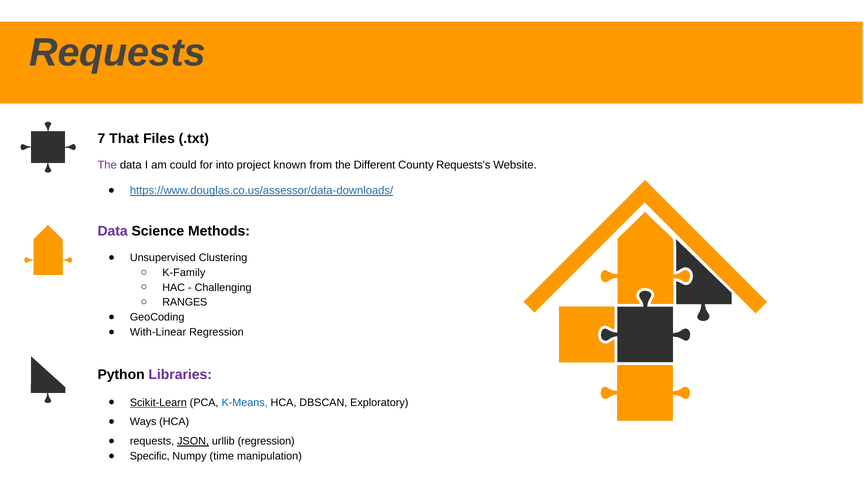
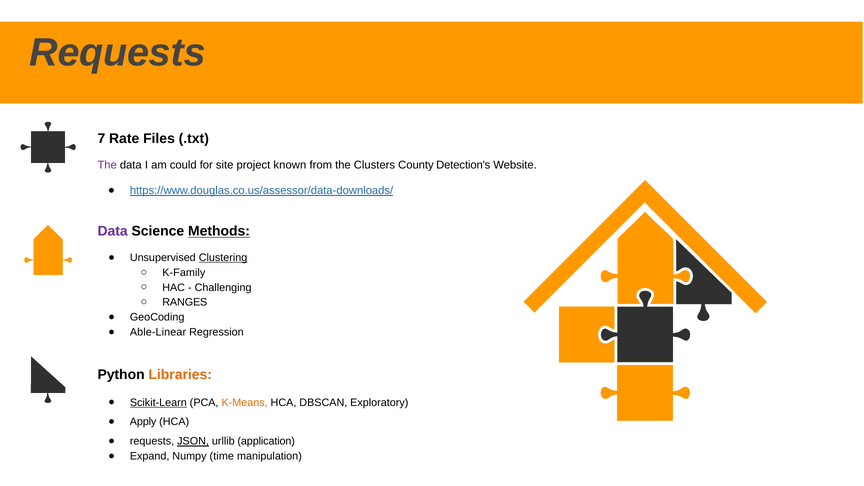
That: That -> Rate
into: into -> site
Different: Different -> Clusters
Requests's: Requests's -> Detection's
Methods underline: none -> present
Clustering underline: none -> present
With-Linear: With-Linear -> Able-Linear
Libraries colour: purple -> orange
K-Means colour: blue -> orange
Ways: Ways -> Apply
urllib regression: regression -> application
Specific: Specific -> Expand
